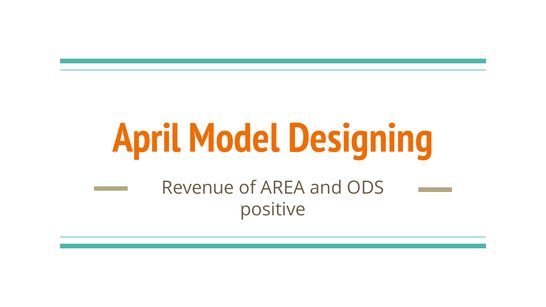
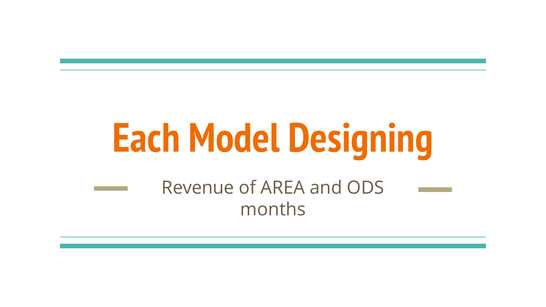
April: April -> Each
positive: positive -> months
